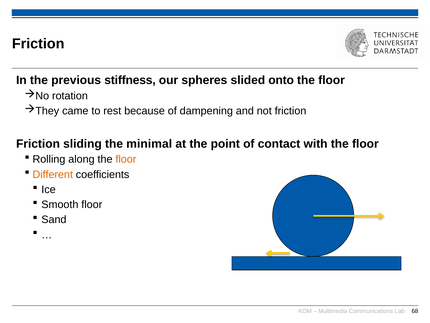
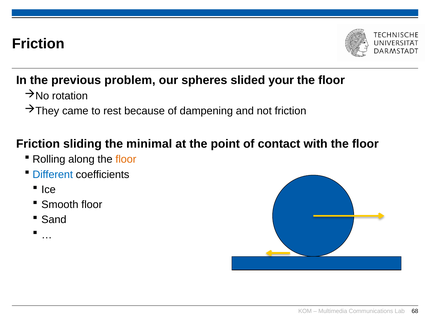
stiffness: stiffness -> problem
onto: onto -> your
Different colour: orange -> blue
